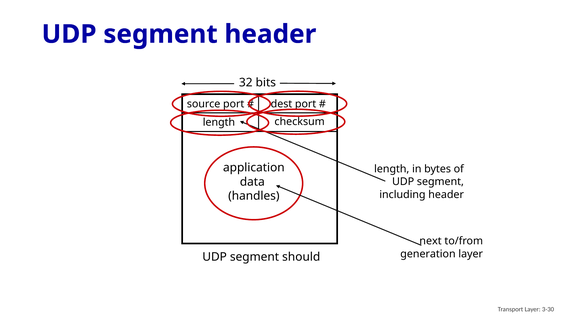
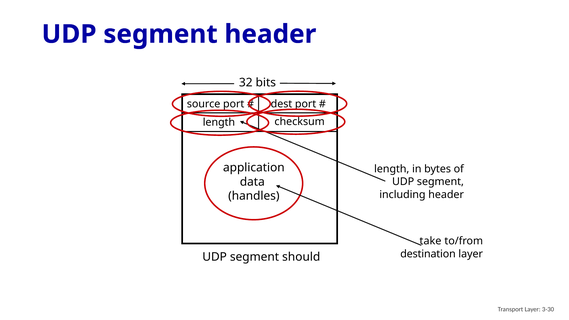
next: next -> take
generation: generation -> destination
